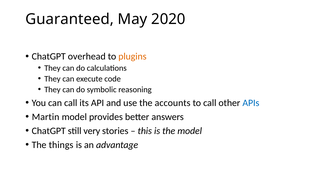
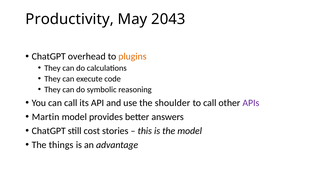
Guaranteed: Guaranteed -> Productivity
2020: 2020 -> 2043
accounts: accounts -> shoulder
APIs colour: blue -> purple
very: very -> cost
